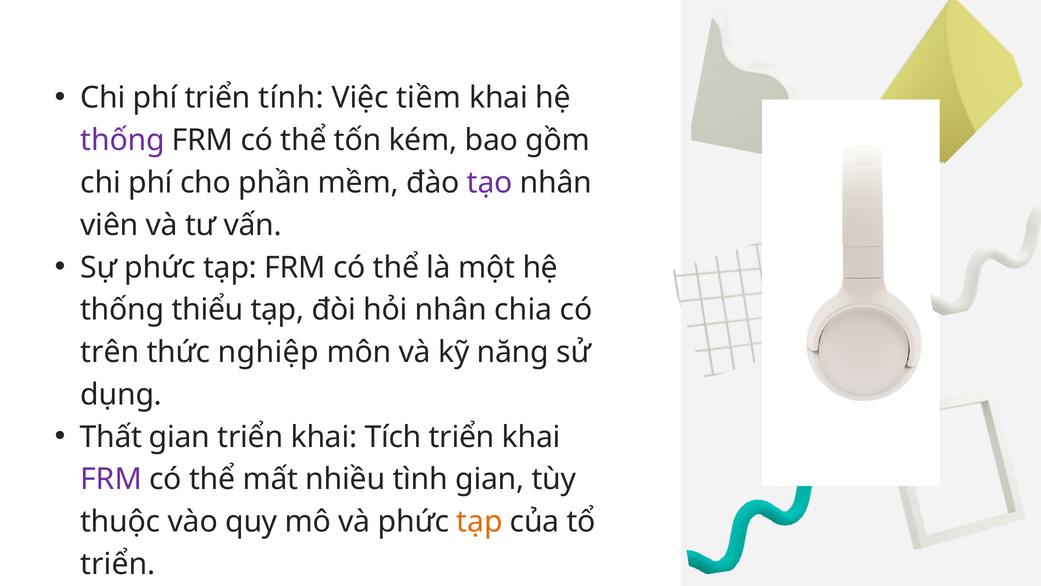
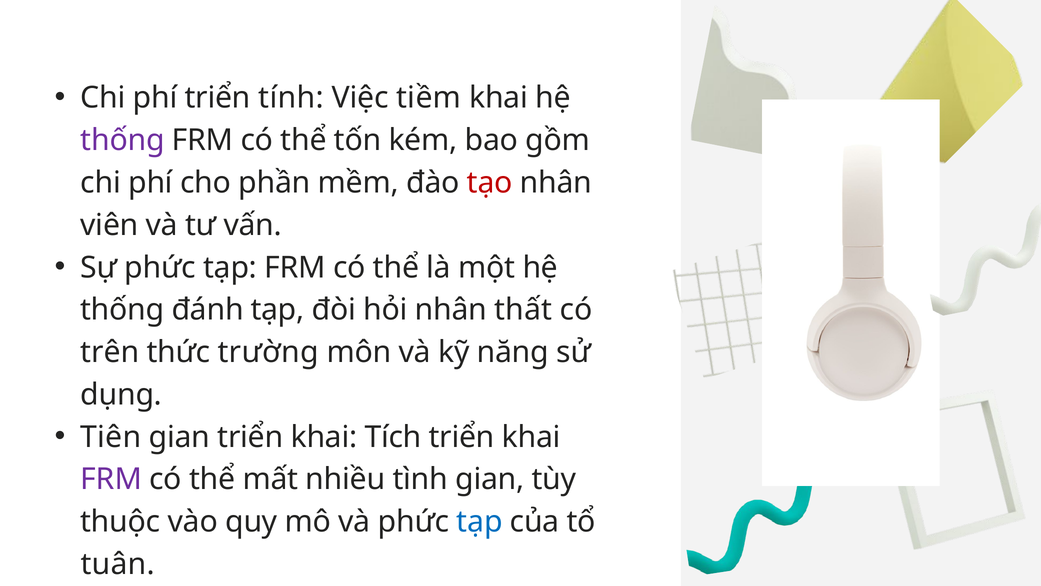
tạo colour: purple -> red
thiểu: thiểu -> đánh
chia: chia -> thất
nghiệp: nghiệp -> trường
Thất: Thất -> Tiên
tạp at (480, 521) colour: orange -> blue
triển at (118, 564): triển -> tuân
